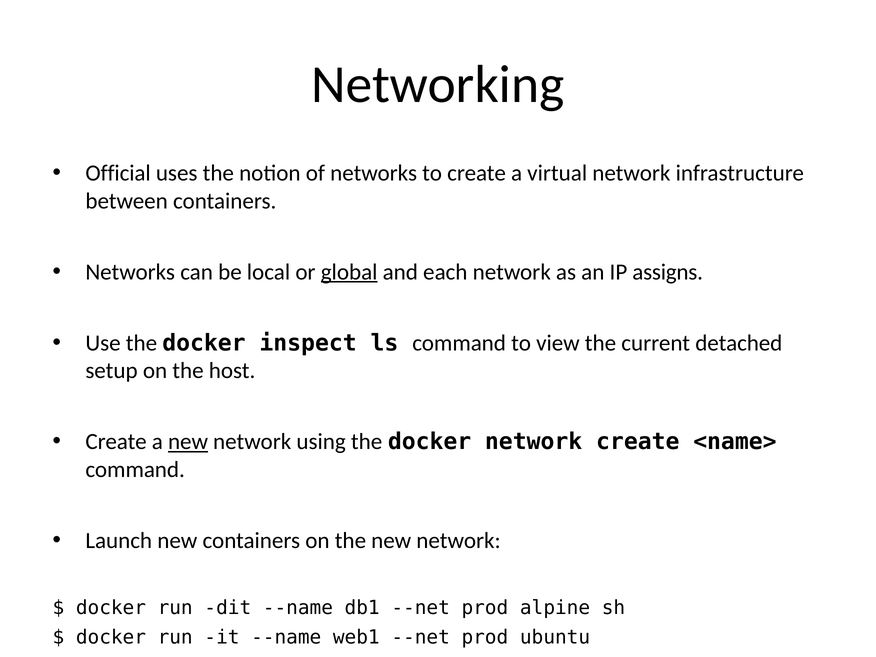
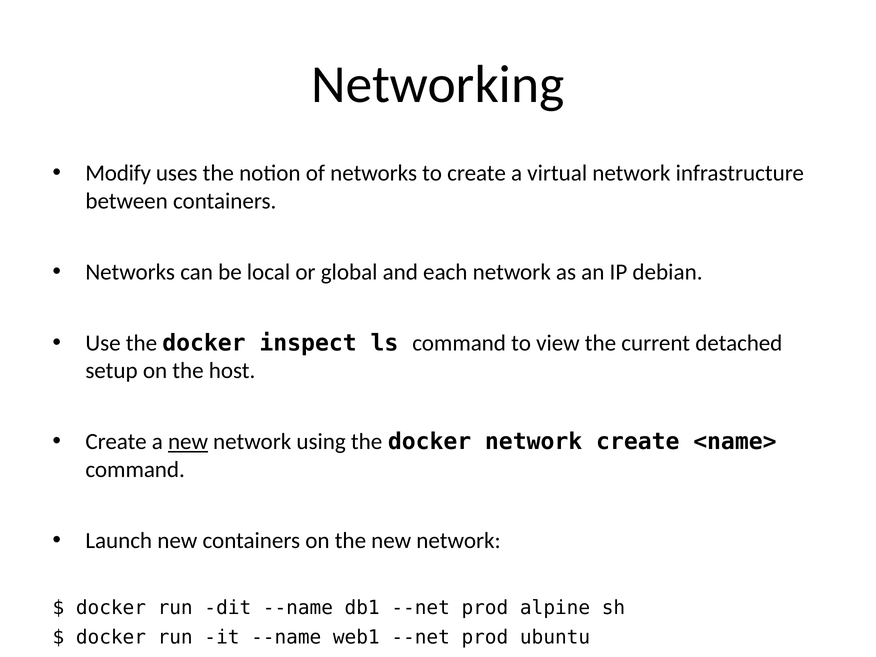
Official: Official -> Modify
global underline: present -> none
assigns: assigns -> debian
